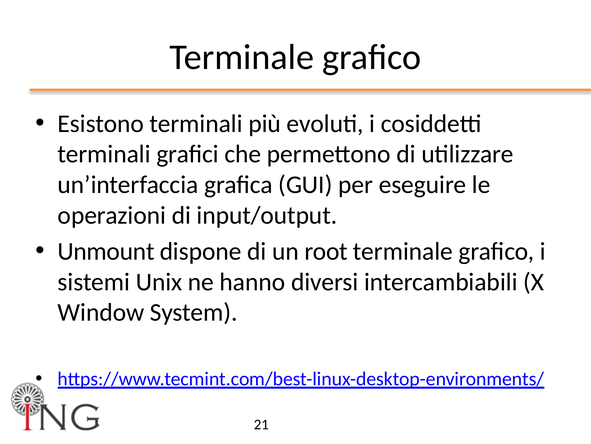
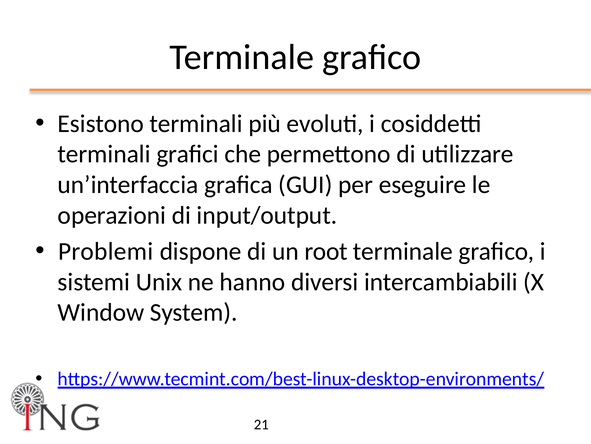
Unmount: Unmount -> Problemi
